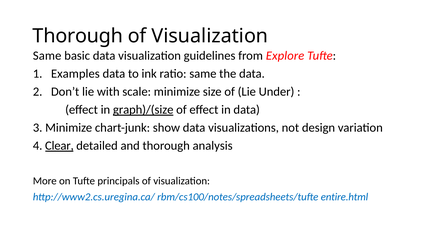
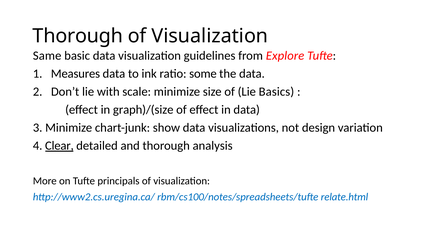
Examples: Examples -> Measures
ratio same: same -> some
Under: Under -> Basics
graph)/(size underline: present -> none
entire.html: entire.html -> relate.html
